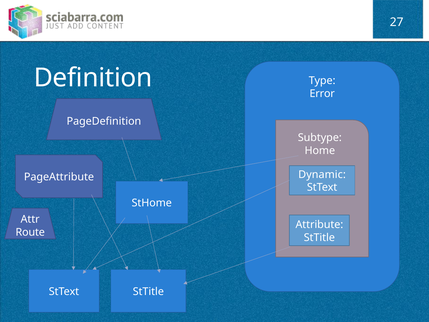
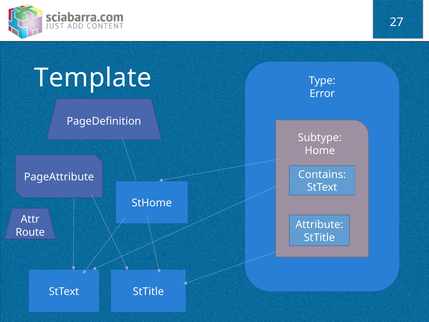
Definition: Definition -> Template
Dynamic: Dynamic -> Contains
